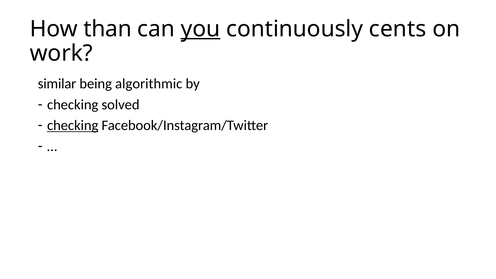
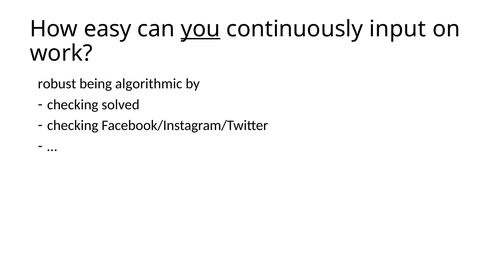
than: than -> easy
cents: cents -> input
similar: similar -> robust
checking at (73, 125) underline: present -> none
